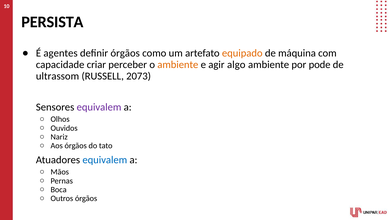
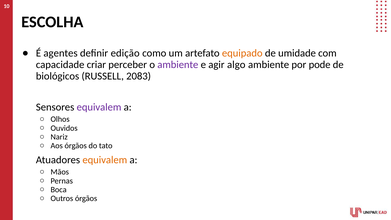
PERSISTA: PERSISTA -> ESCOLHA
definir órgãos: órgãos -> edição
máquina: máquina -> umidade
ambiente at (178, 65) colour: orange -> purple
ultrassom: ultrassom -> biológicos
2073: 2073 -> 2083
equivalem at (105, 160) colour: blue -> orange
